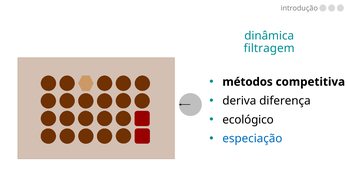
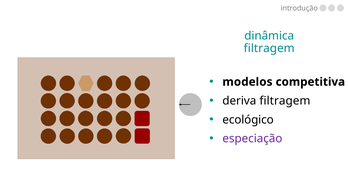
métodos: métodos -> modelos
deriva diferença: diferença -> filtragem
especiação colour: blue -> purple
